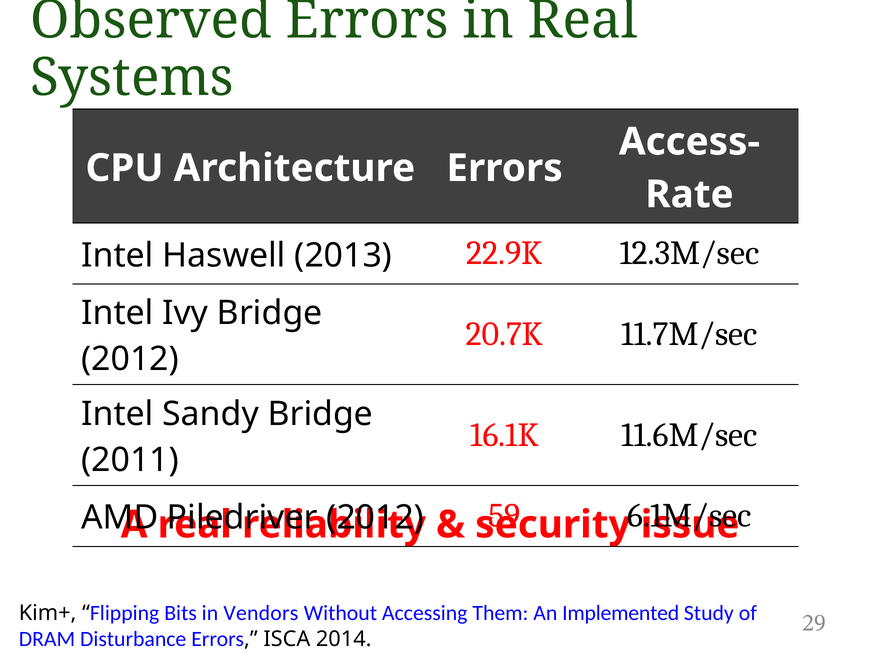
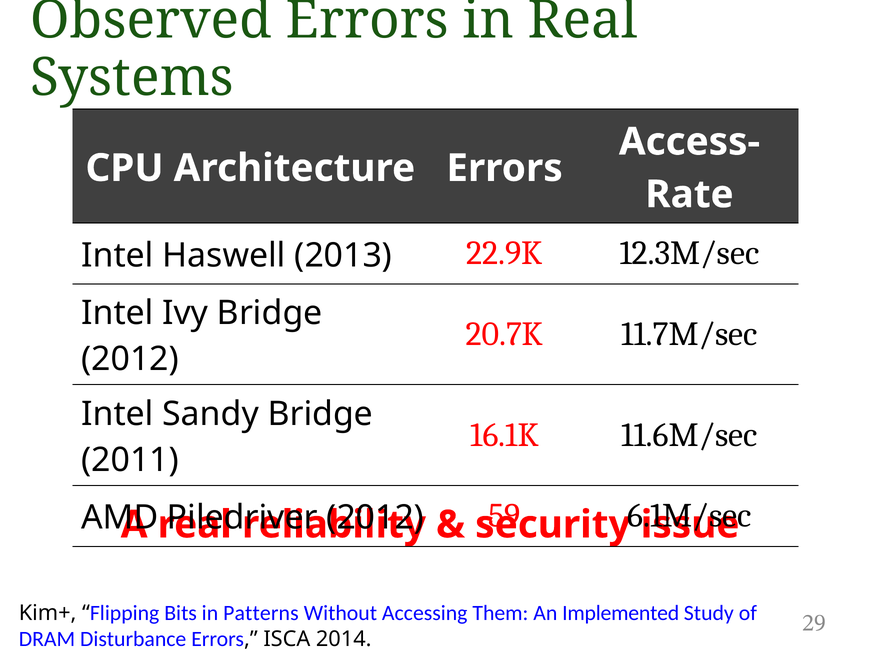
Vendors: Vendors -> Patterns
